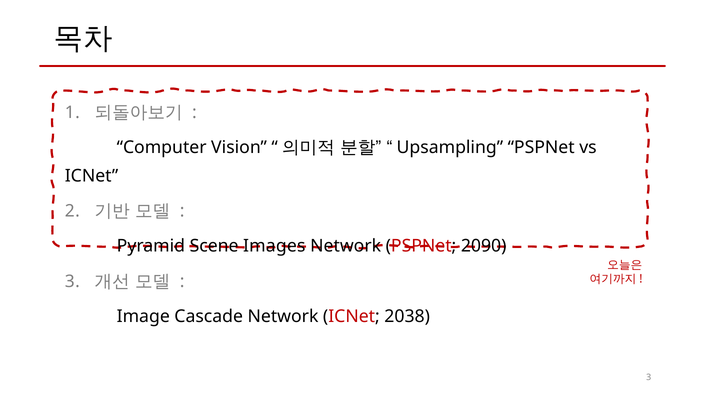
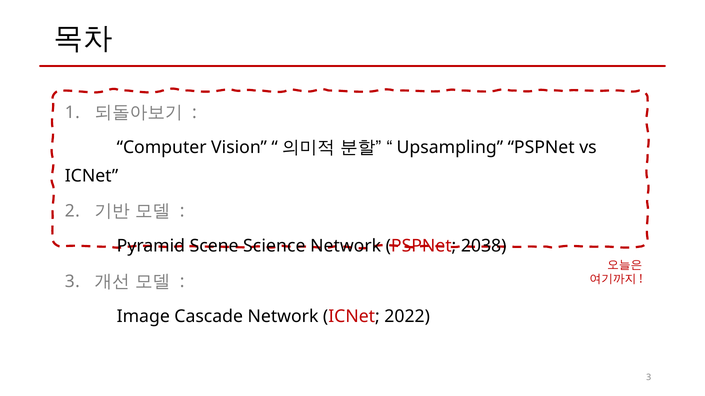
Images: Images -> Science
2090: 2090 -> 2038
2038: 2038 -> 2022
